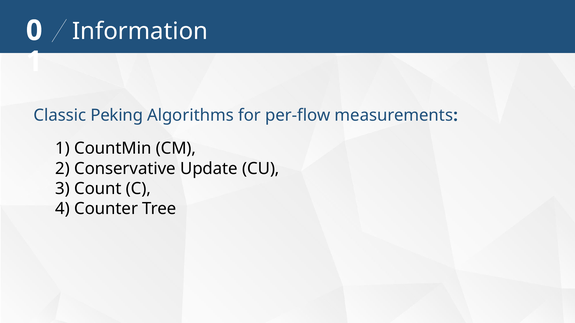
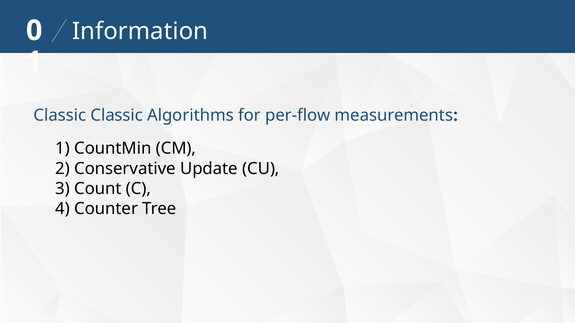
Classic Peking: Peking -> Classic
